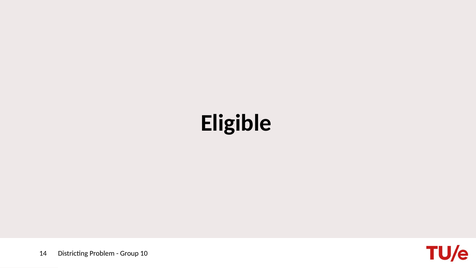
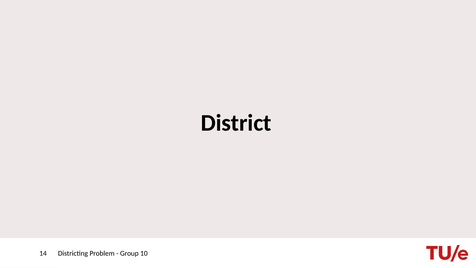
Eligible: Eligible -> District
